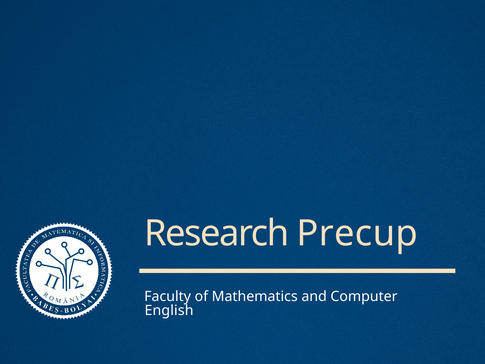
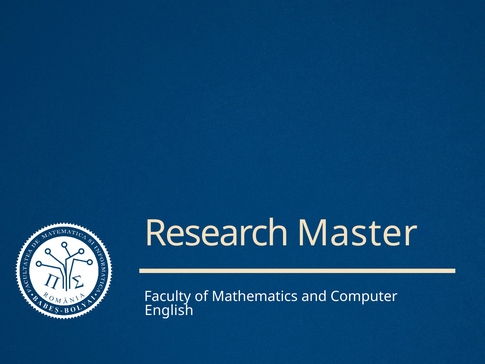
Precup: Precup -> Master
